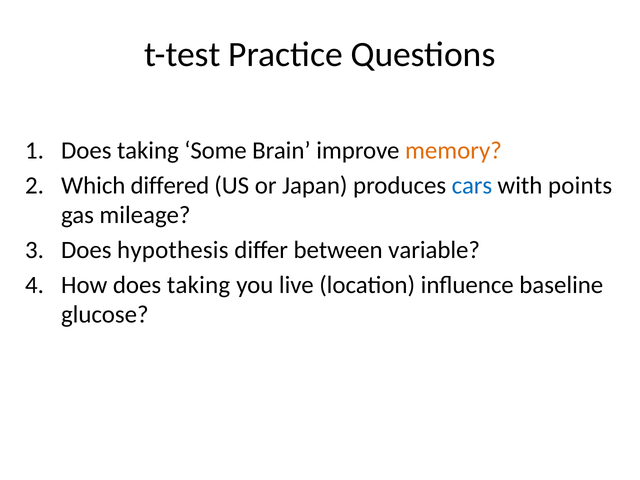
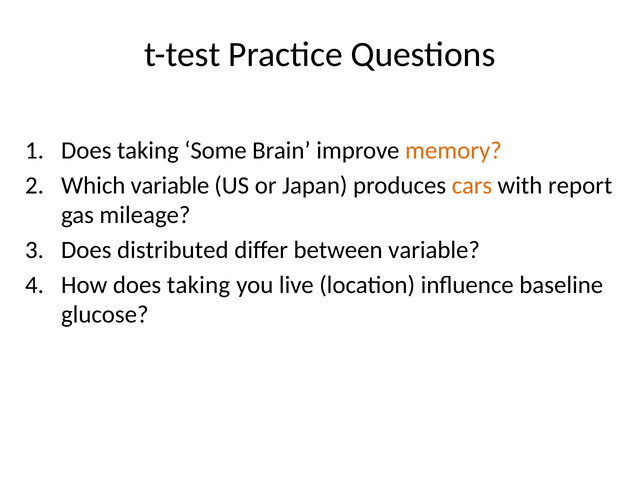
Which differed: differed -> variable
cars colour: blue -> orange
points: points -> report
hypothesis: hypothesis -> distributed
